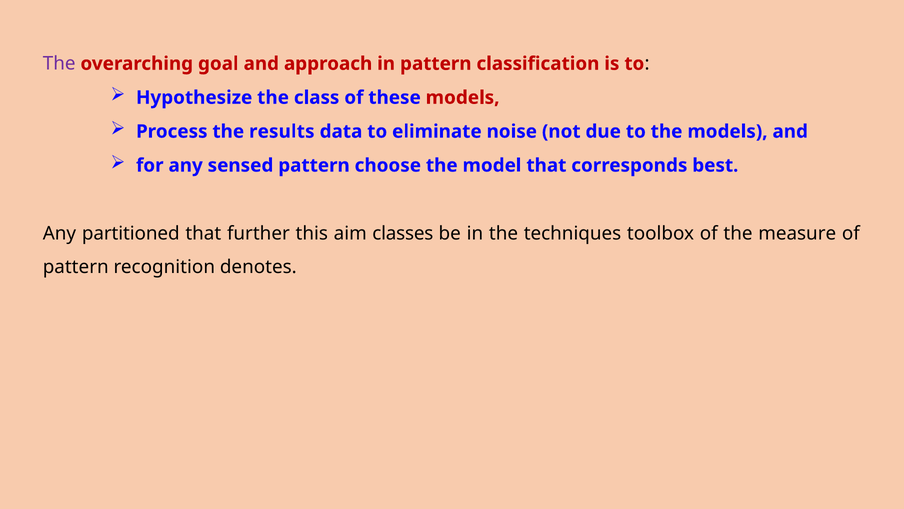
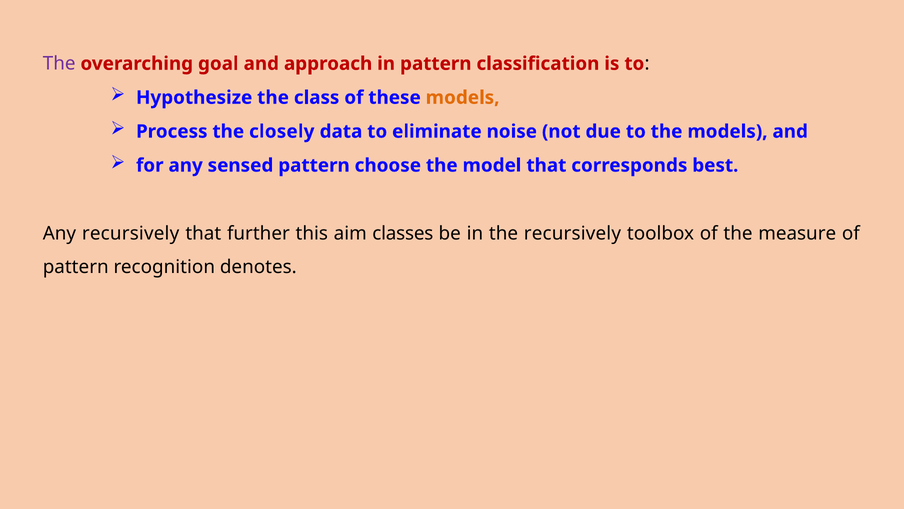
models at (463, 97) colour: red -> orange
results: results -> closely
Any partitioned: partitioned -> recursively
the techniques: techniques -> recursively
